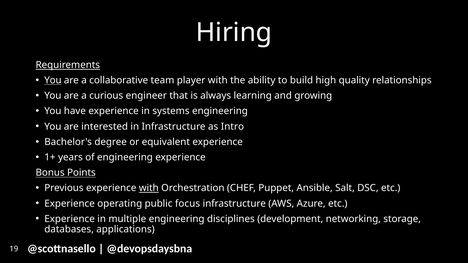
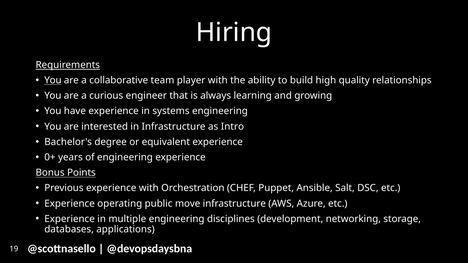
1+: 1+ -> 0+
with at (149, 188) underline: present -> none
focus: focus -> move
